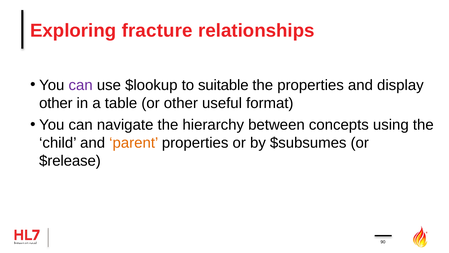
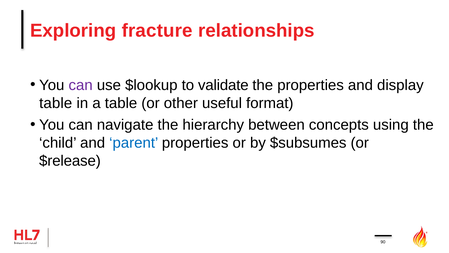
suitable: suitable -> validate
other at (56, 103): other -> table
parent colour: orange -> blue
